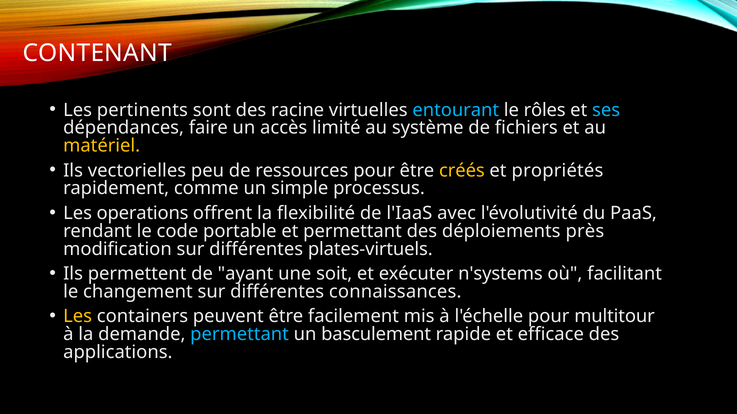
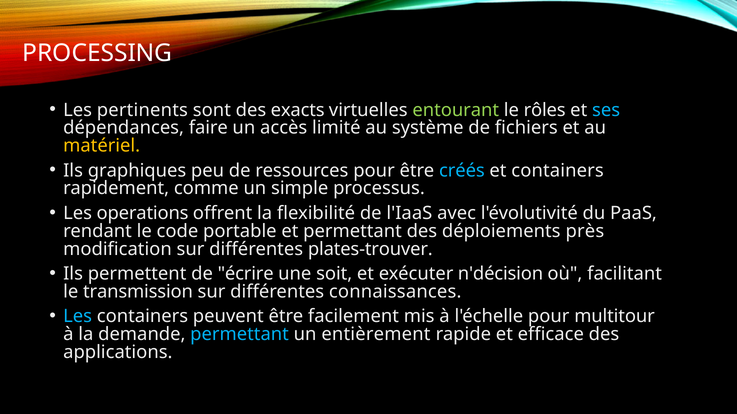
CONTENANT: CONTENANT -> PROCESSING
racine: racine -> exacts
entourant colour: light blue -> light green
vectorielles: vectorielles -> graphiques
créés colour: yellow -> light blue
et propriétés: propriétés -> containers
plates-virtuels: plates-virtuels -> plates-trouver
ayant: ayant -> écrire
n'systems: n'systems -> n'décision
changement: changement -> transmission
Les at (78, 317) colour: yellow -> light blue
basculement: basculement -> entièrement
